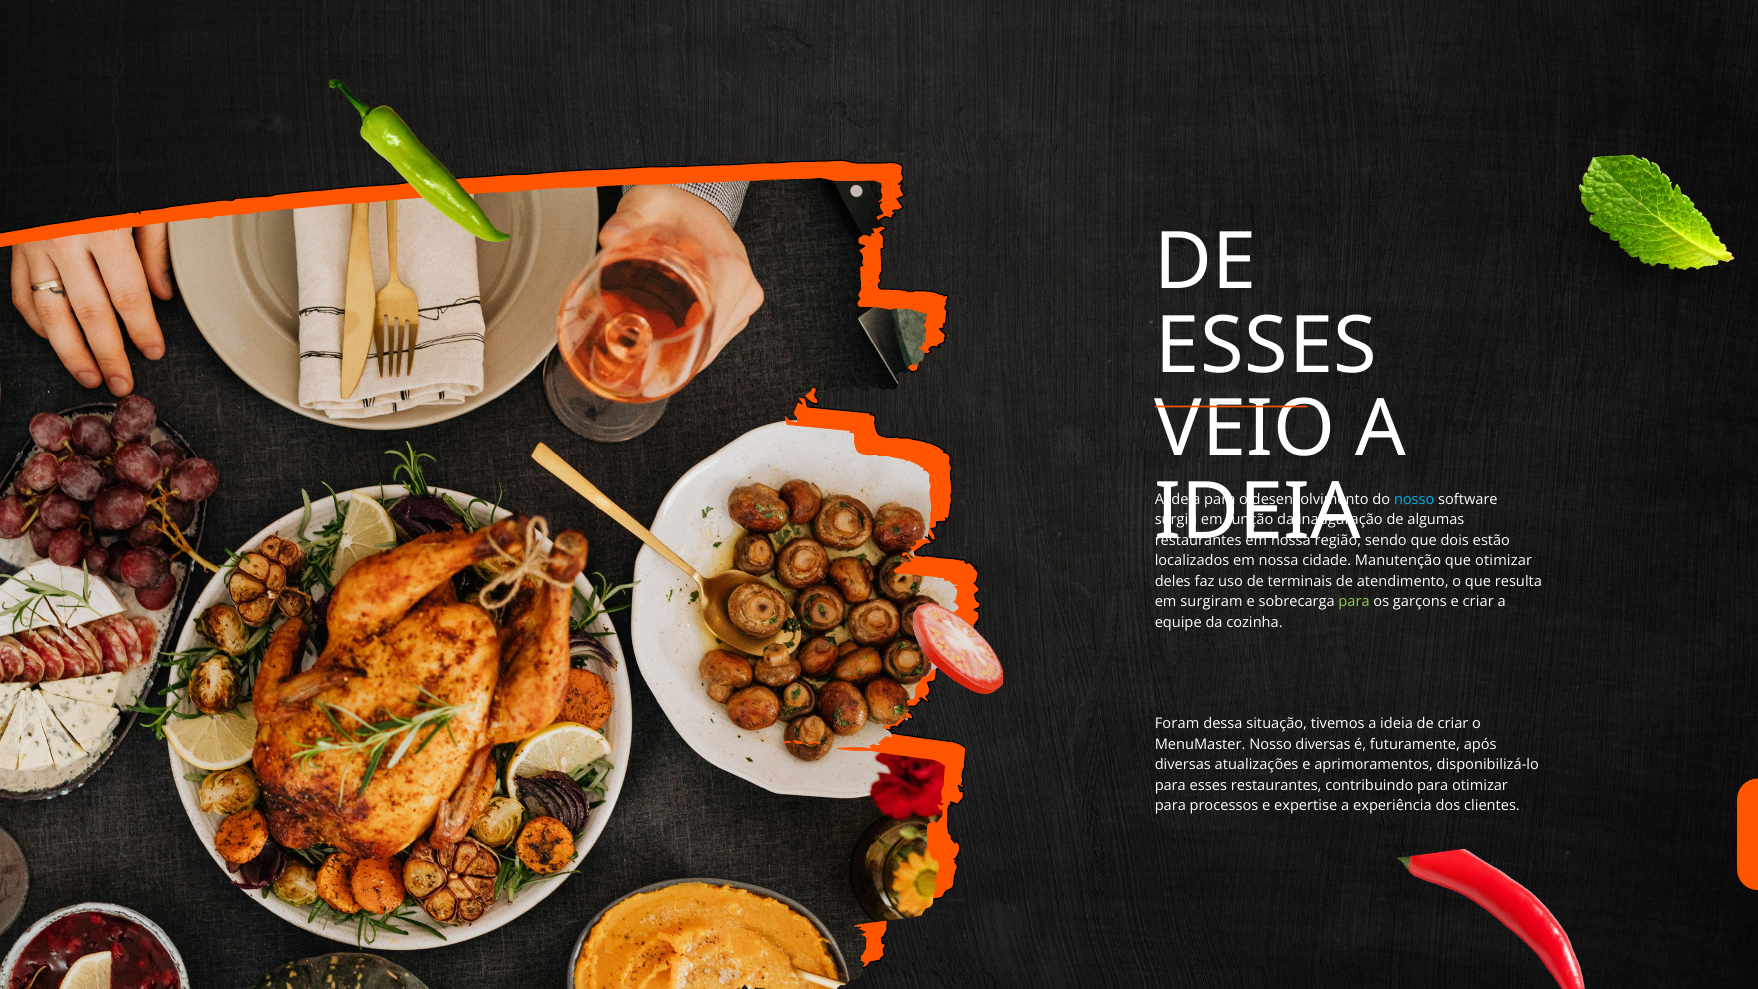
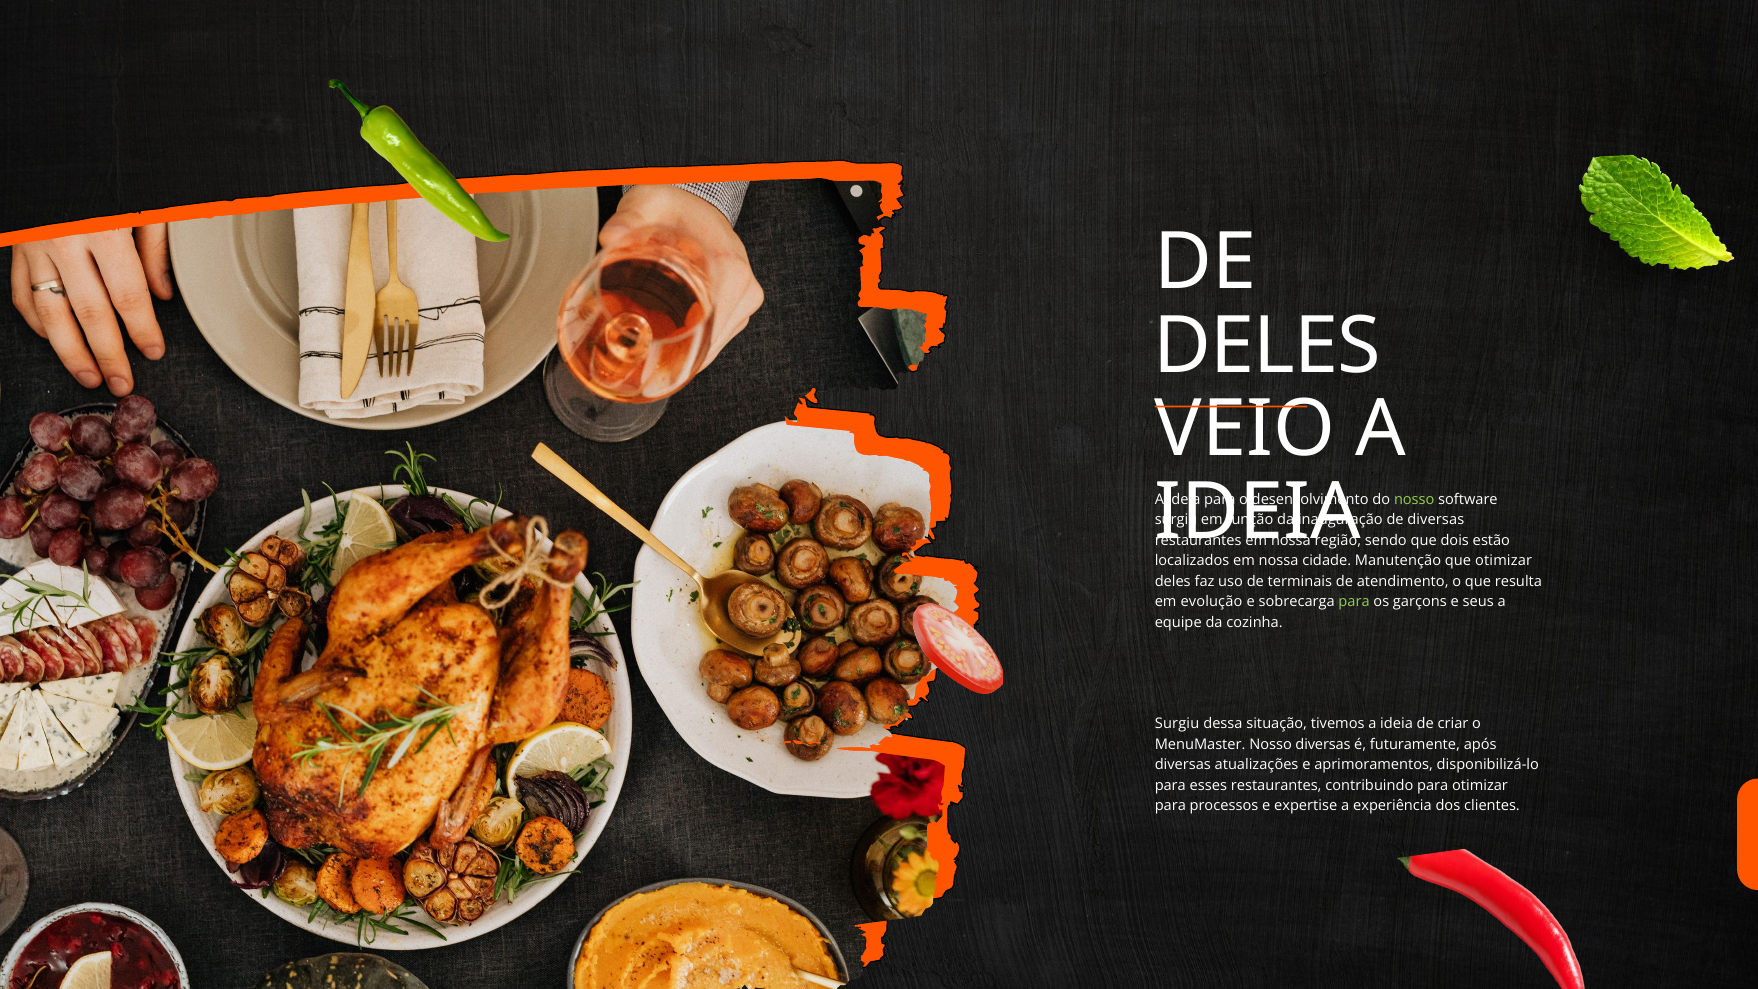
ESSES at (1266, 346): ESSES -> DELES
nosso at (1414, 499) colour: light blue -> light green
de algumas: algumas -> diversas
surgiram: surgiram -> evolução
e criar: criar -> seus
Foram at (1177, 724): Foram -> Surgiu
